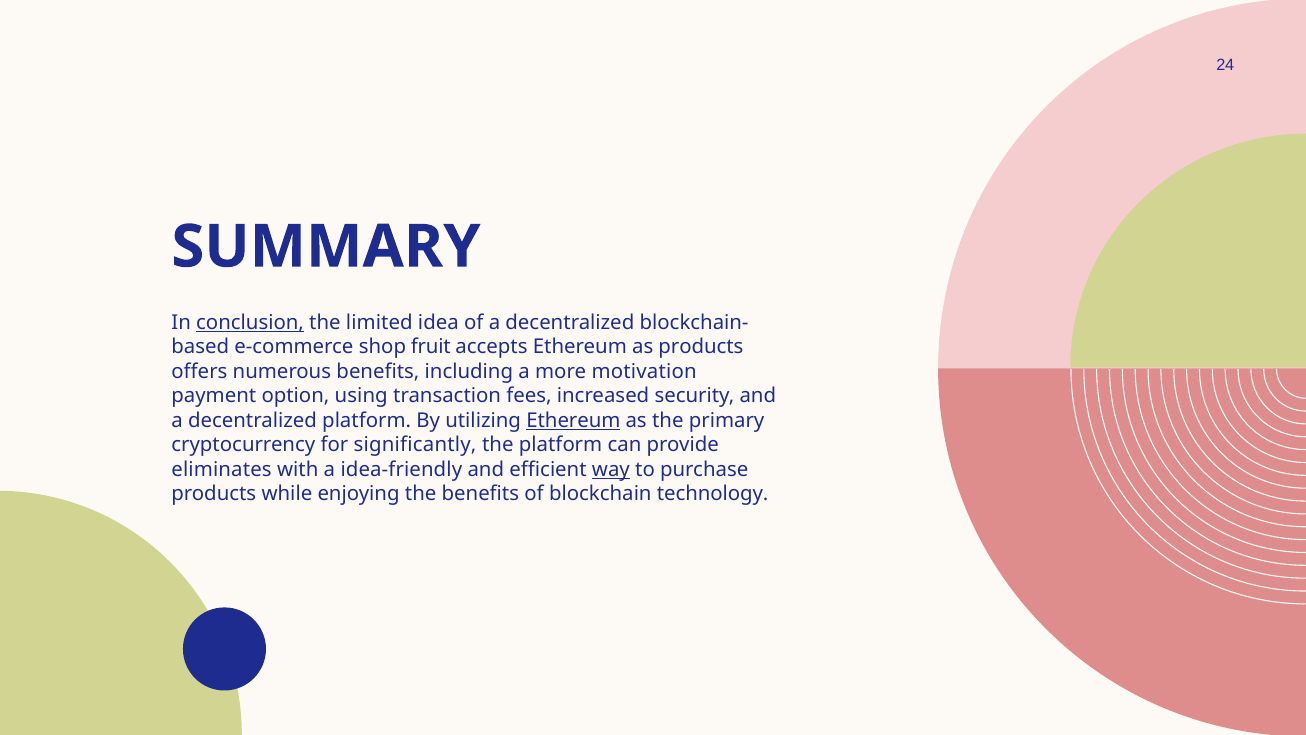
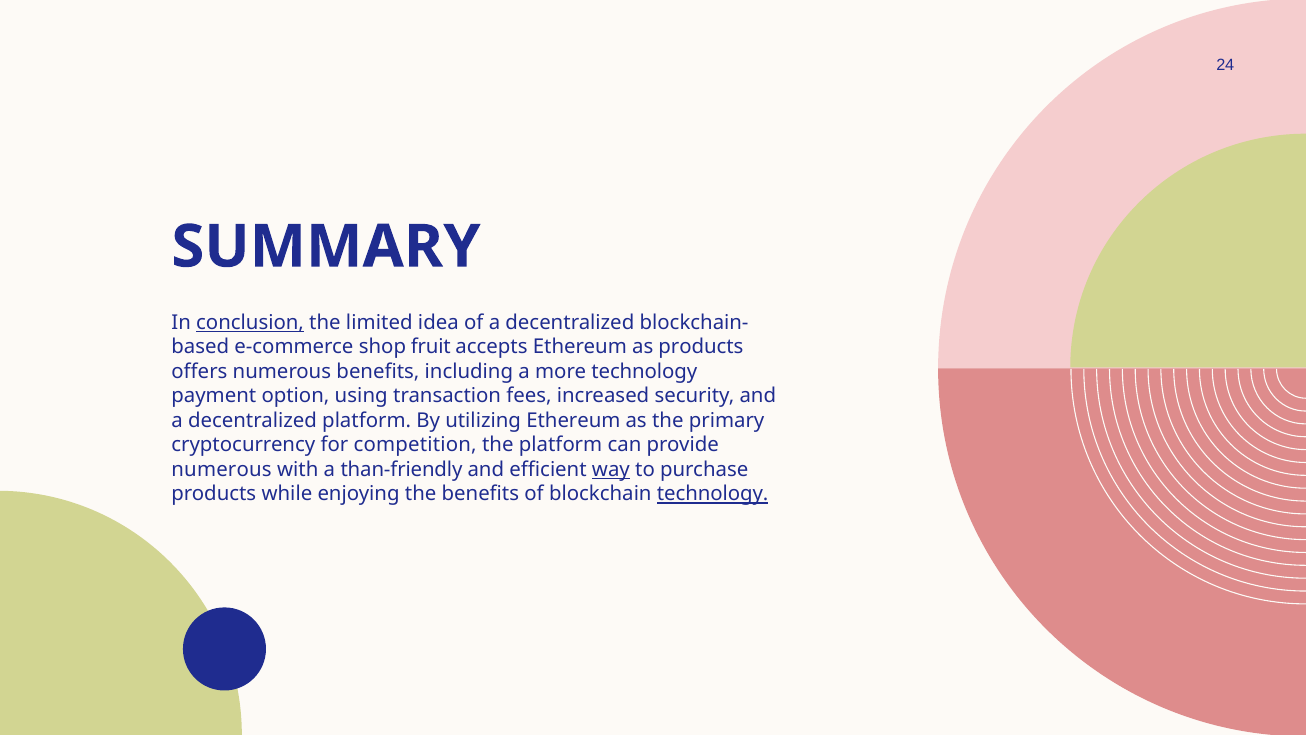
more motivation: motivation -> technology
Ethereum at (573, 420) underline: present -> none
significantly: significantly -> competition
eliminates at (222, 469): eliminates -> numerous
idea-friendly: idea-friendly -> than-friendly
technology at (713, 494) underline: none -> present
